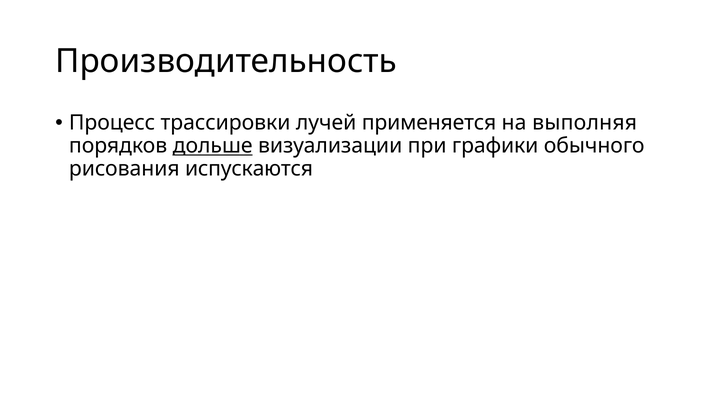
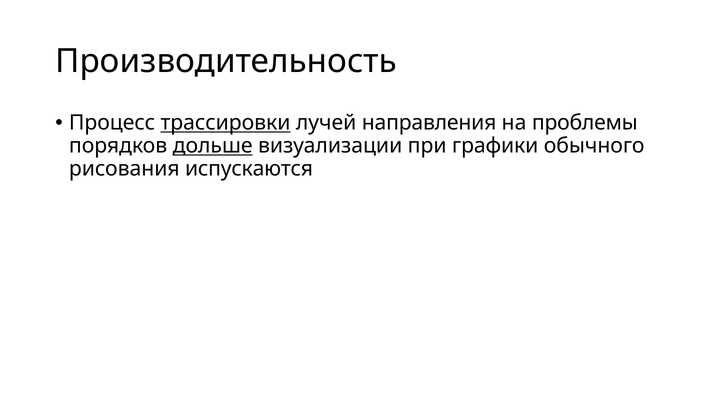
трассировки underline: none -> present
применяется: применяется -> направления
выполняя: выполняя -> проблемы
